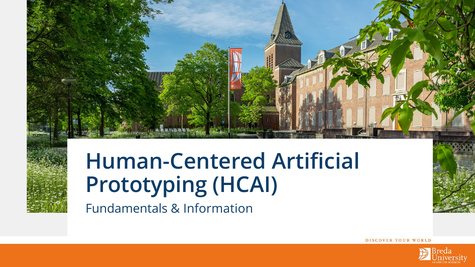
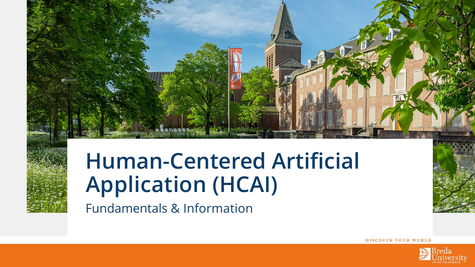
Prototyping: Prototyping -> Application
